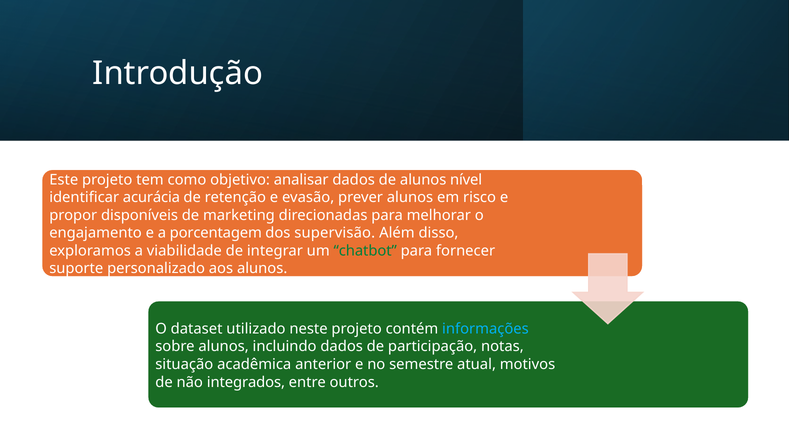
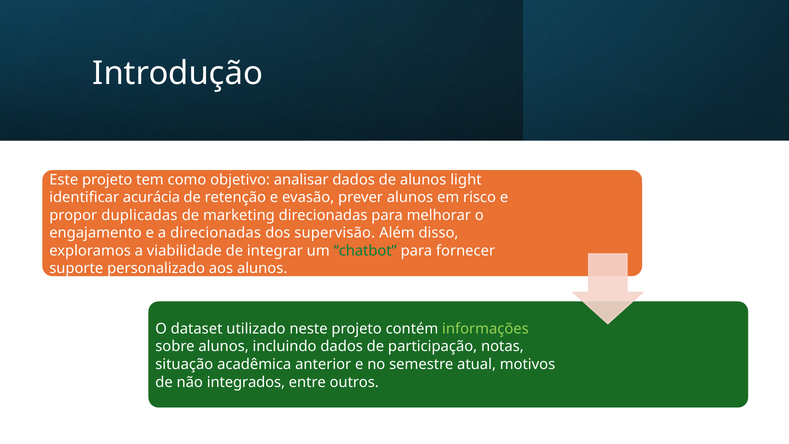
nível: nível -> light
disponíveis: disponíveis -> duplicadas
a porcentagem: porcentagem -> direcionadas
informações colour: light blue -> light green
